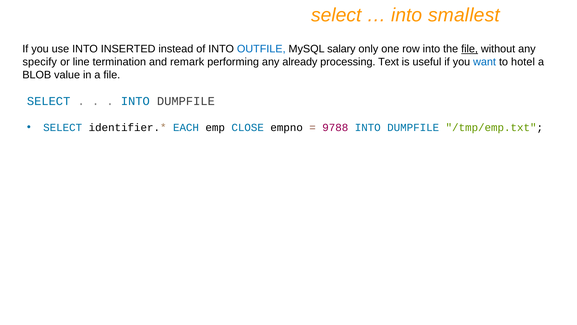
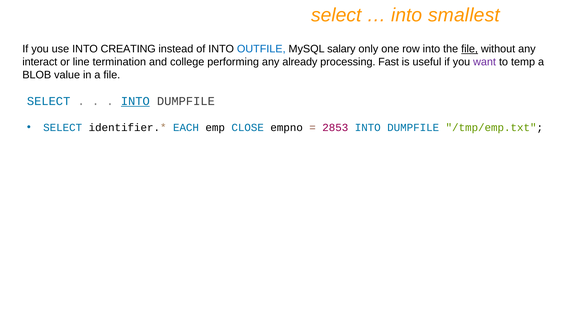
INSERTED: INSERTED -> CREATING
specify: specify -> interact
remark: remark -> college
Text: Text -> Fast
want colour: blue -> purple
hotel: hotel -> temp
INTO at (135, 101) underline: none -> present
9788: 9788 -> 2853
